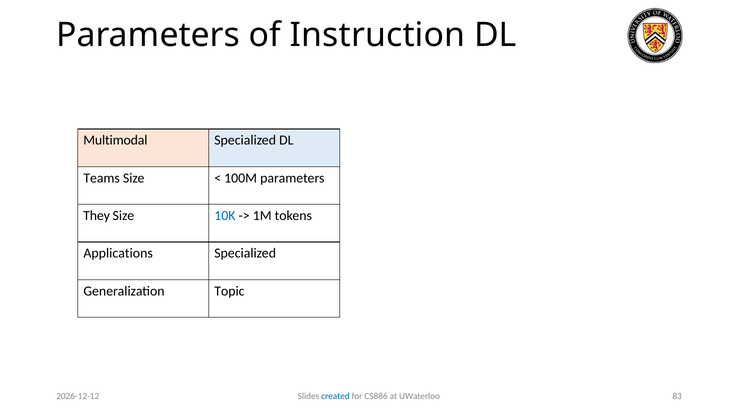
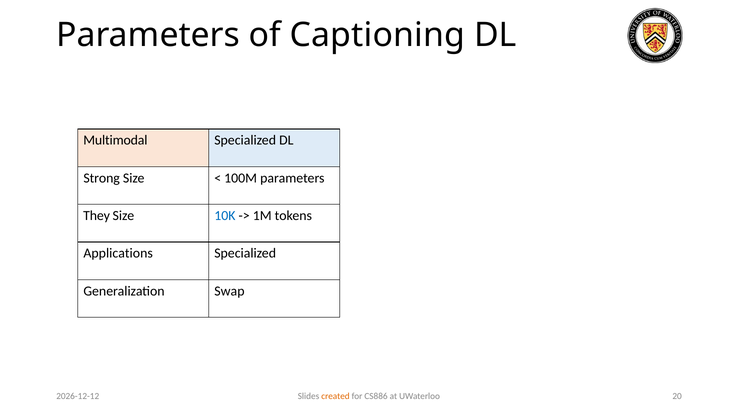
Instruction: Instruction -> Captioning
Teams: Teams -> Strong
Topic: Topic -> Swap
created colour: blue -> orange
83: 83 -> 20
